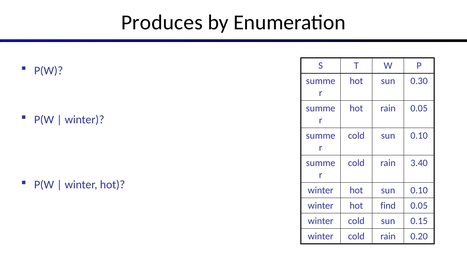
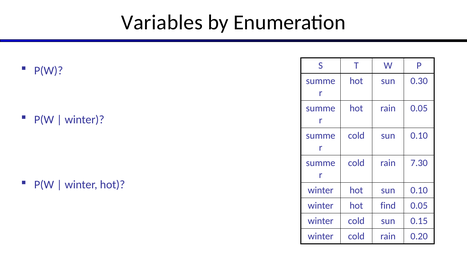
Produces: Produces -> Variables
3.40: 3.40 -> 7.30
